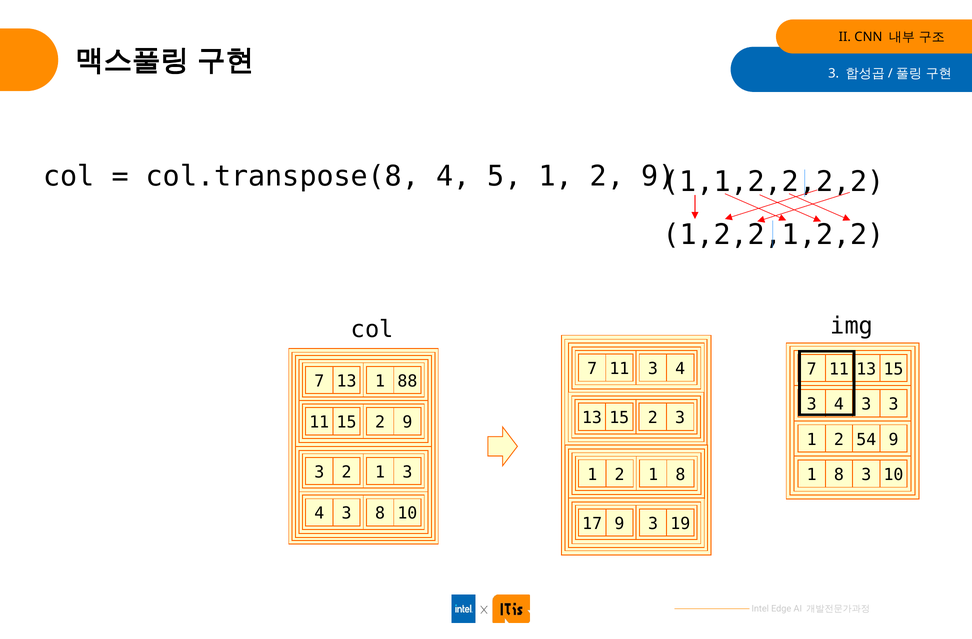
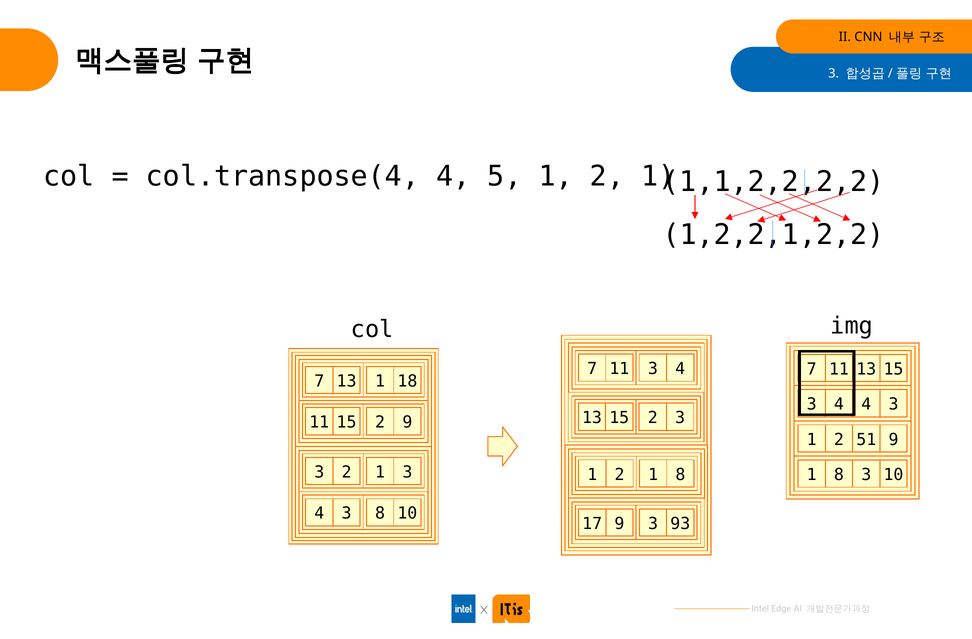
col.transpose(8: col.transpose(8 -> col.transpose(4
5 1 2 9: 9 -> 1
88: 88 -> 18
3 at (866, 404): 3 -> 4
54: 54 -> 51
19: 19 -> 93
